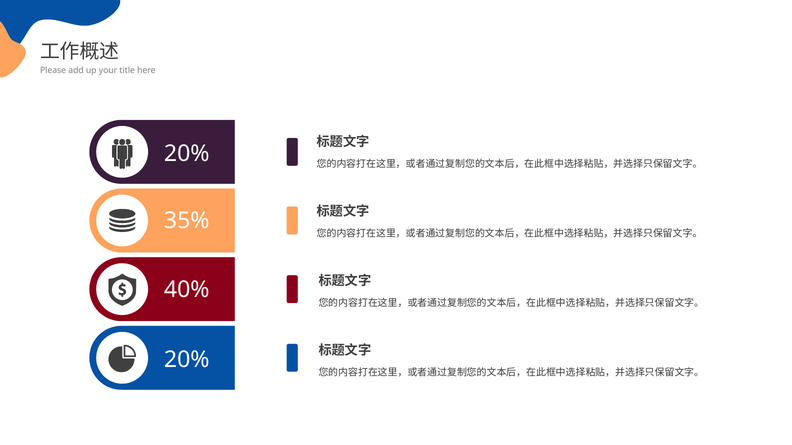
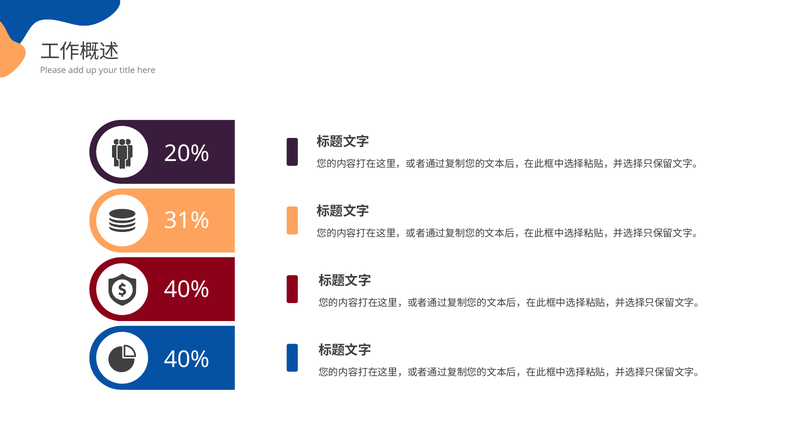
35%: 35% -> 31%
20% at (187, 360): 20% -> 40%
